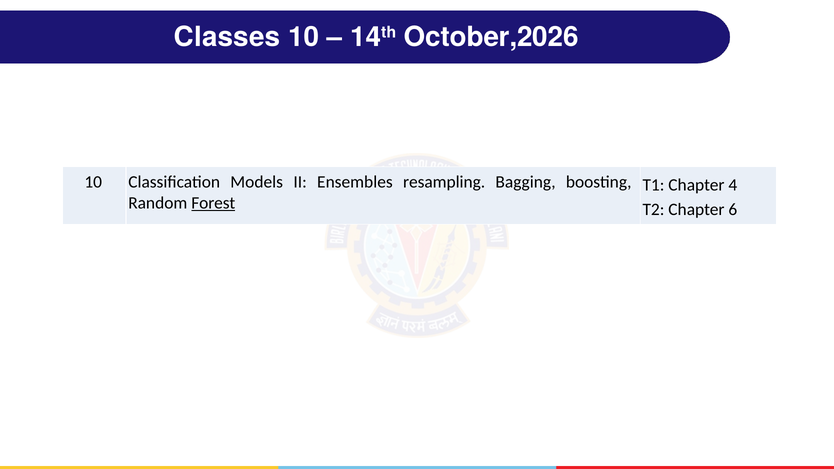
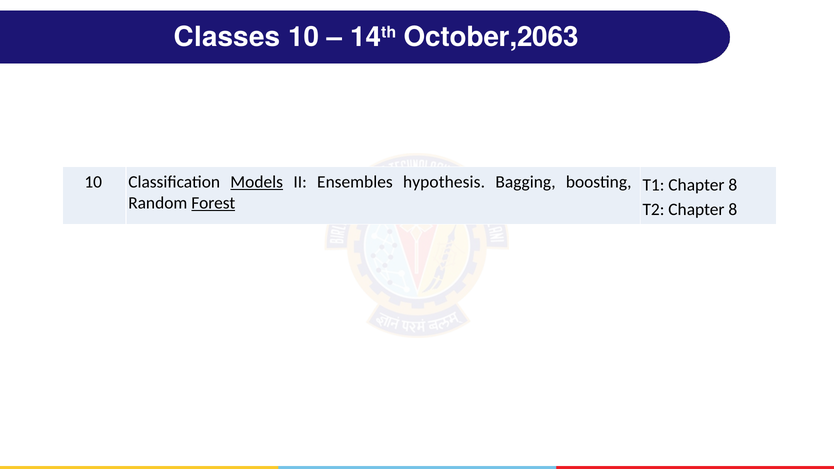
October,2026: October,2026 -> October,2063
Models underline: none -> present
resampling: resampling -> hypothesis
T1 Chapter 4: 4 -> 8
T2 Chapter 6: 6 -> 8
